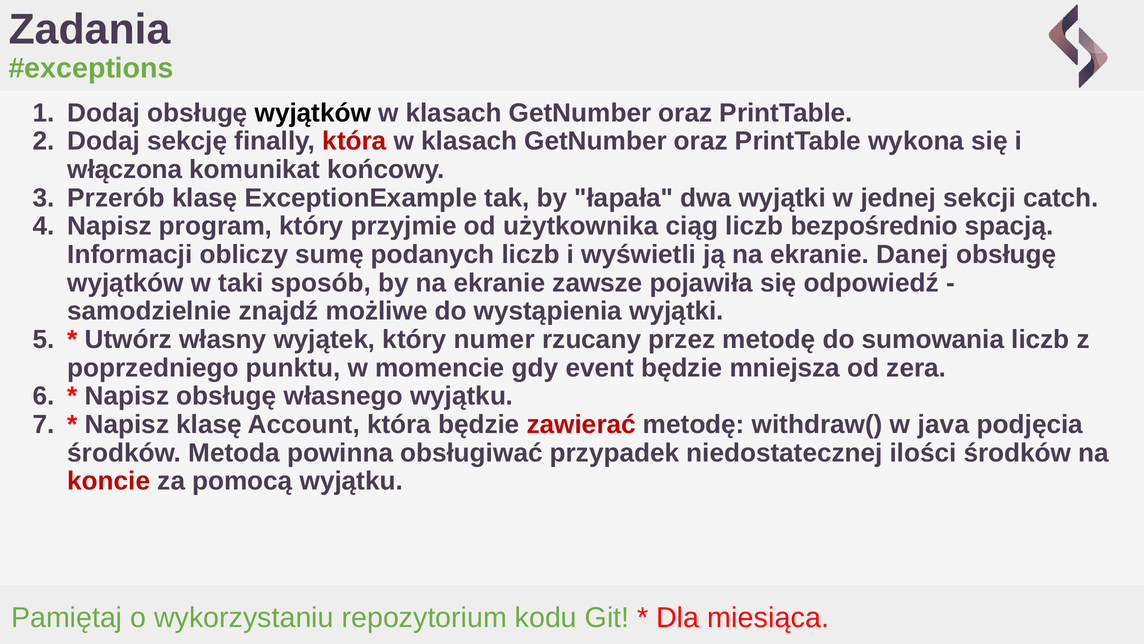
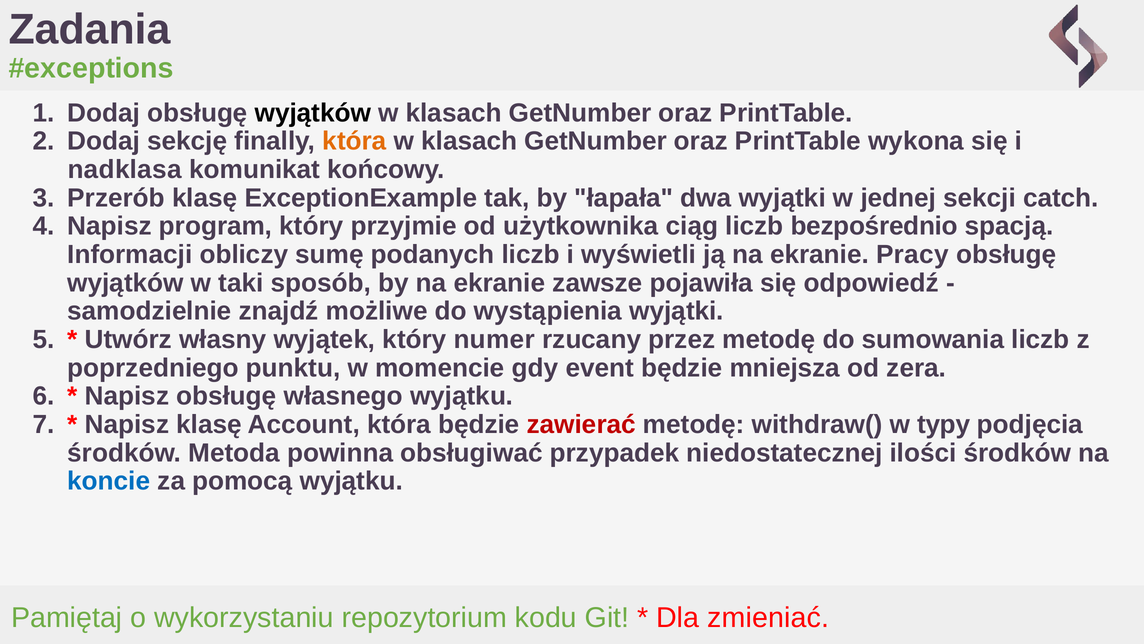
która at (354, 141) colour: red -> orange
włączona: włączona -> nadklasa
Danej: Danej -> Pracy
java: java -> typy
koncie colour: red -> blue
miesiąca: miesiąca -> zmieniać
